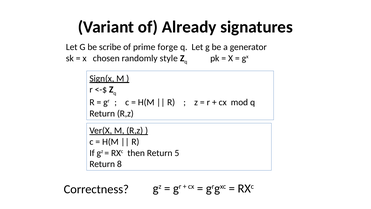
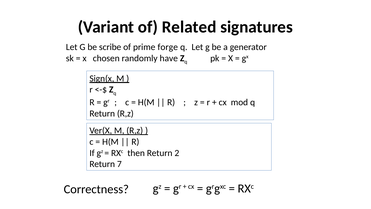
Already: Already -> Related
style: style -> have
5: 5 -> 2
8: 8 -> 7
